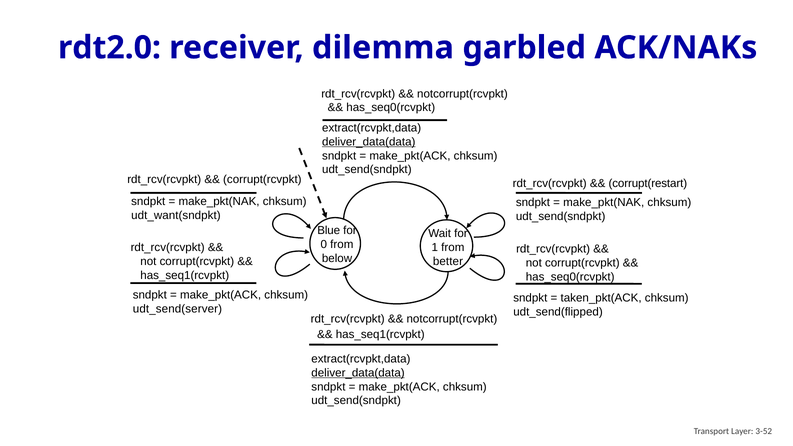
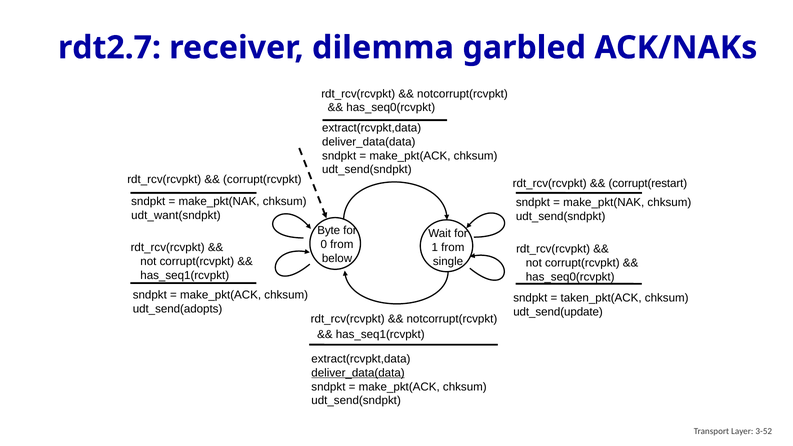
rdt2.0: rdt2.0 -> rdt2.7
deliver_data(data at (369, 142) underline: present -> none
Blue: Blue -> Byte
better: better -> single
udt_send(server: udt_send(server -> udt_send(adopts
udt_send(flipped: udt_send(flipped -> udt_send(update
